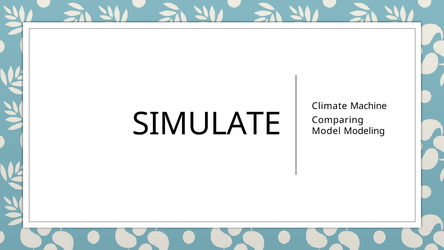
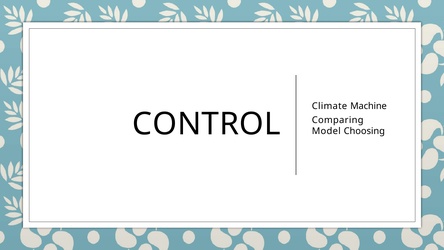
SIMULATE: SIMULATE -> CONTROL
Modeling: Modeling -> Choosing
